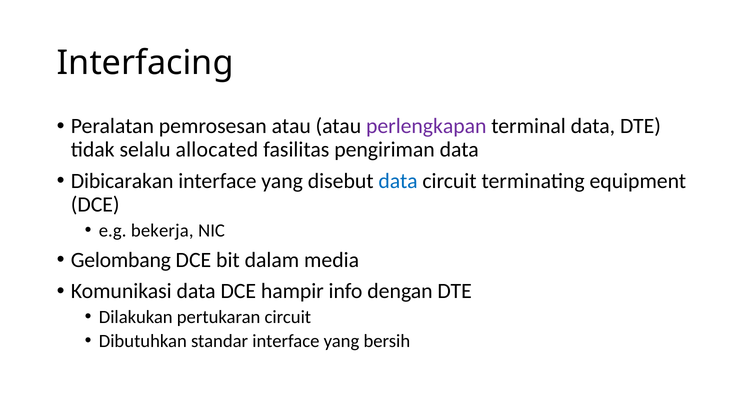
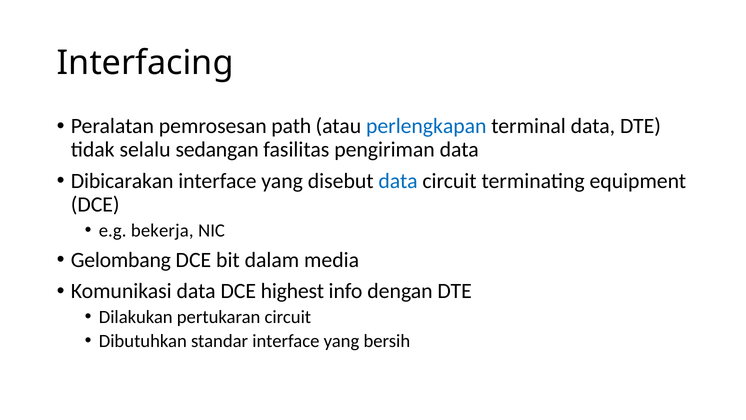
pemrosesan atau: atau -> path
perlengkapan colour: purple -> blue
allocated: allocated -> sedangan
hampir: hampir -> highest
